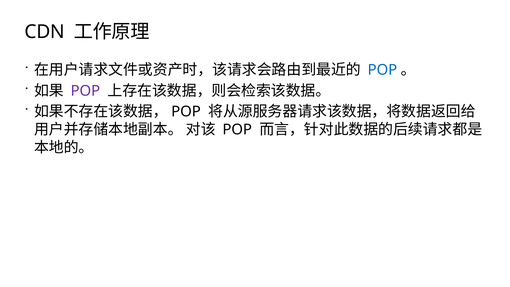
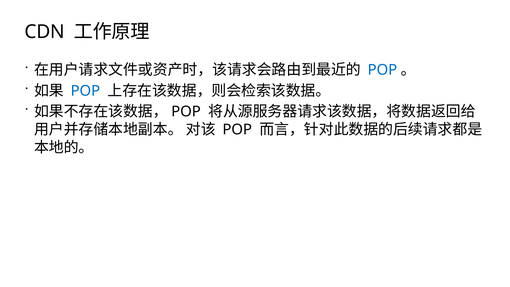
POP at (85, 91) colour: purple -> blue
